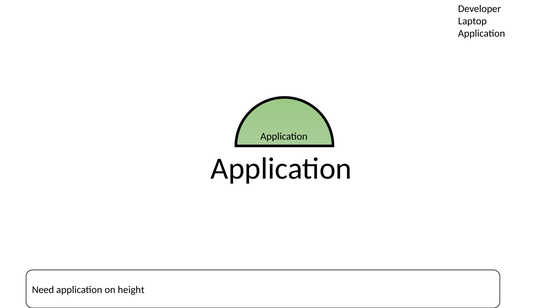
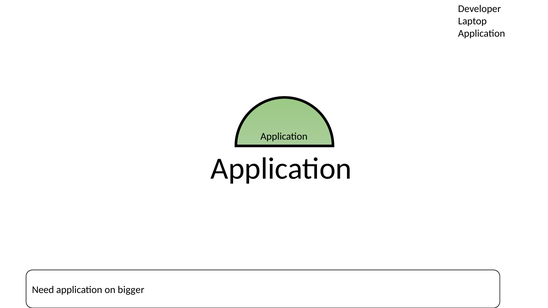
height: height -> bigger
